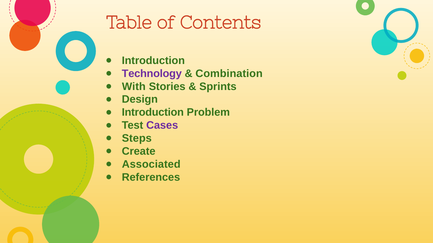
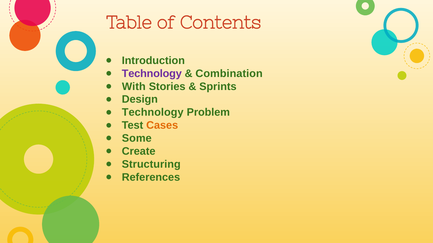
Introduction at (153, 113): Introduction -> Technology
Cases colour: purple -> orange
Steps: Steps -> Some
Associated: Associated -> Structuring
